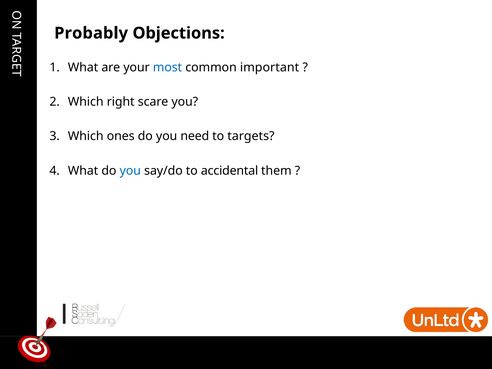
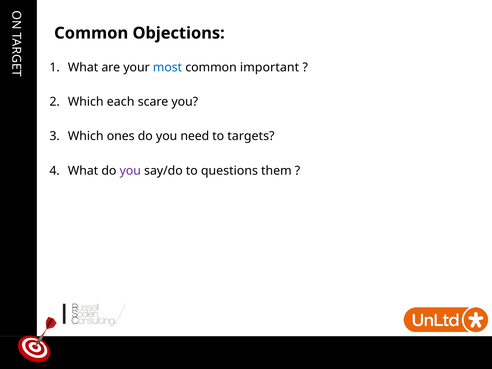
Probably at (91, 33): Probably -> Common
right: right -> each
you at (130, 171) colour: blue -> purple
accidental: accidental -> questions
